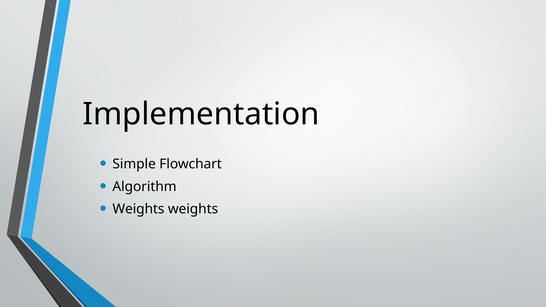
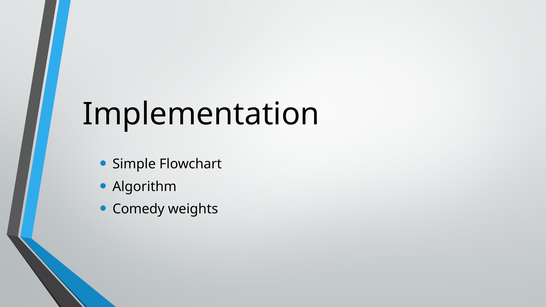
Weights at (138, 209): Weights -> Comedy
